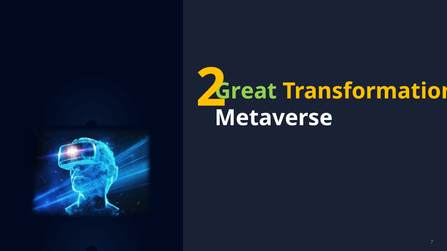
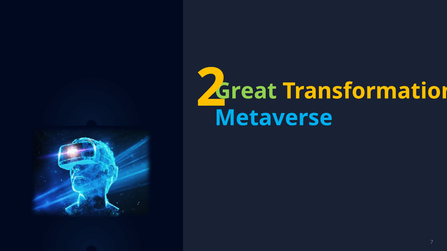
Metaverse colour: white -> light blue
